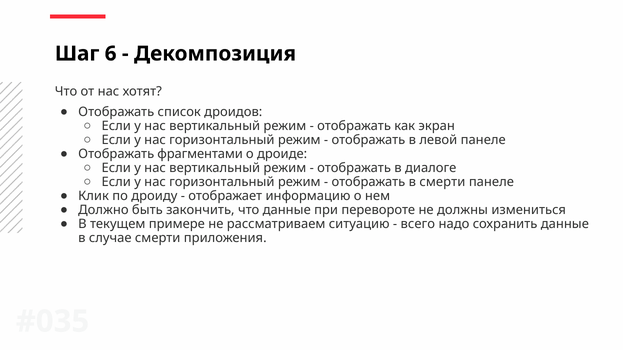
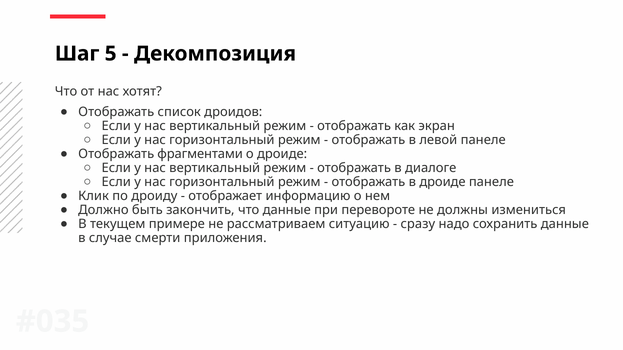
6: 6 -> 5
в смерти: смерти -> дроиде
всего: всего -> сразу
